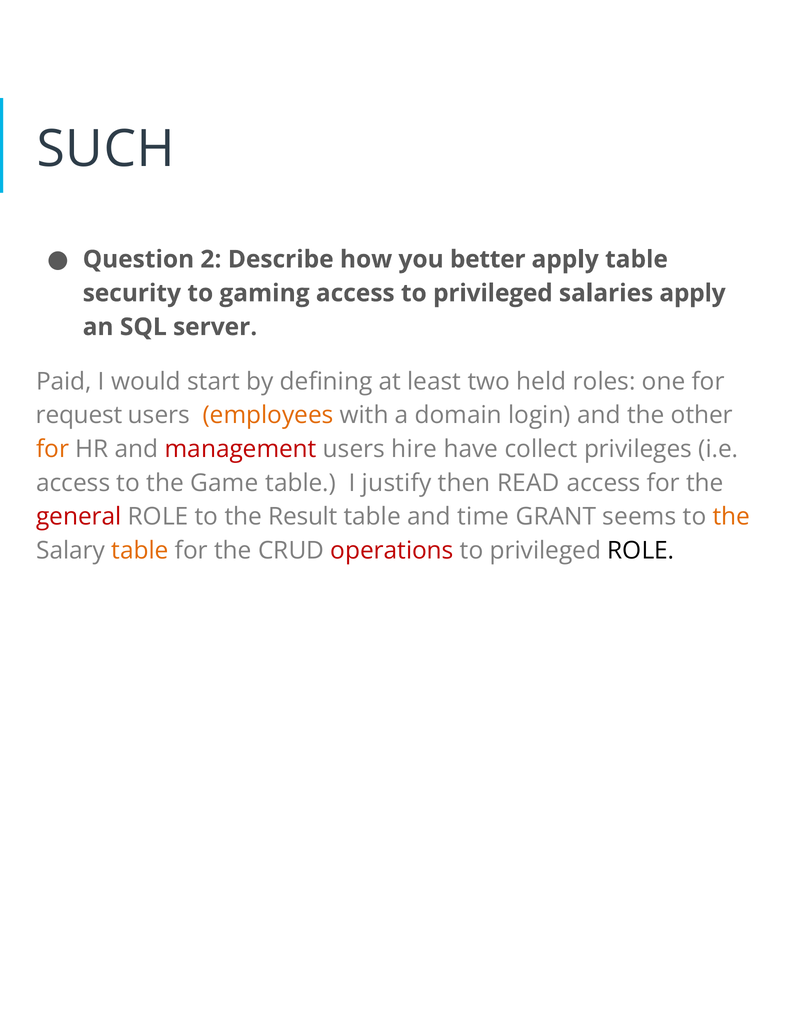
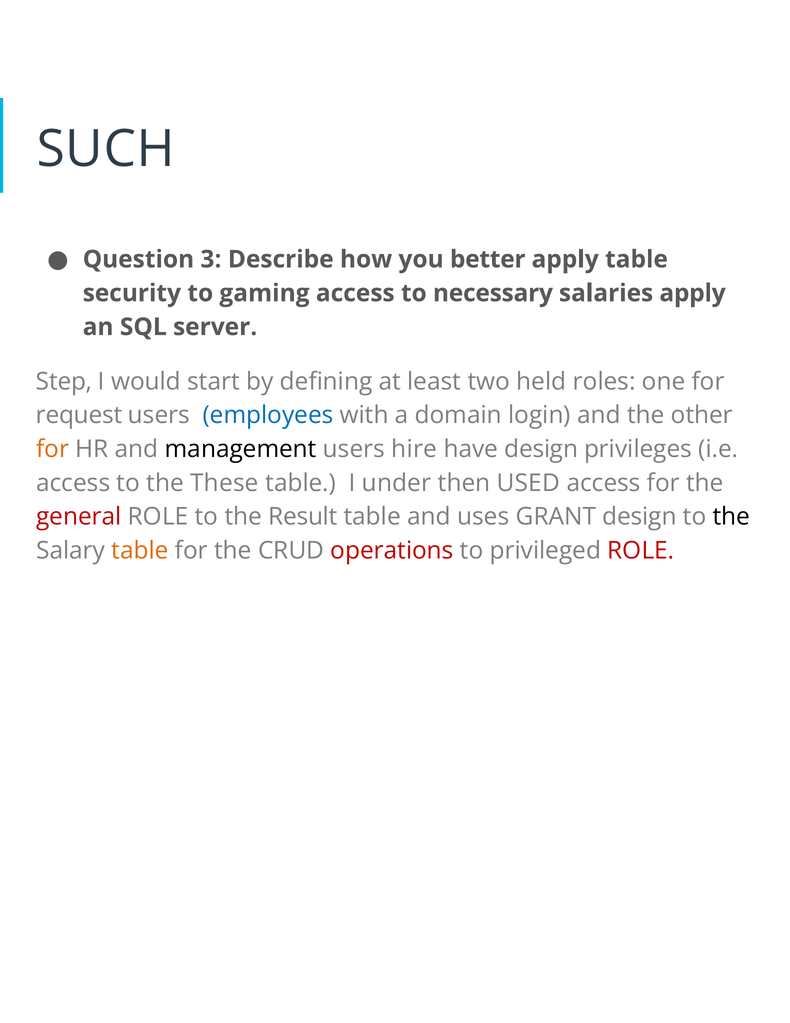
2: 2 -> 3
access to privileged: privileged -> necessary
Paid: Paid -> Step
employees colour: orange -> blue
management colour: red -> black
have collect: collect -> design
Game: Game -> These
justify: justify -> under
READ: READ -> USED
time: time -> uses
GRANT seems: seems -> design
the at (731, 516) colour: orange -> black
ROLE at (641, 550) colour: black -> red
